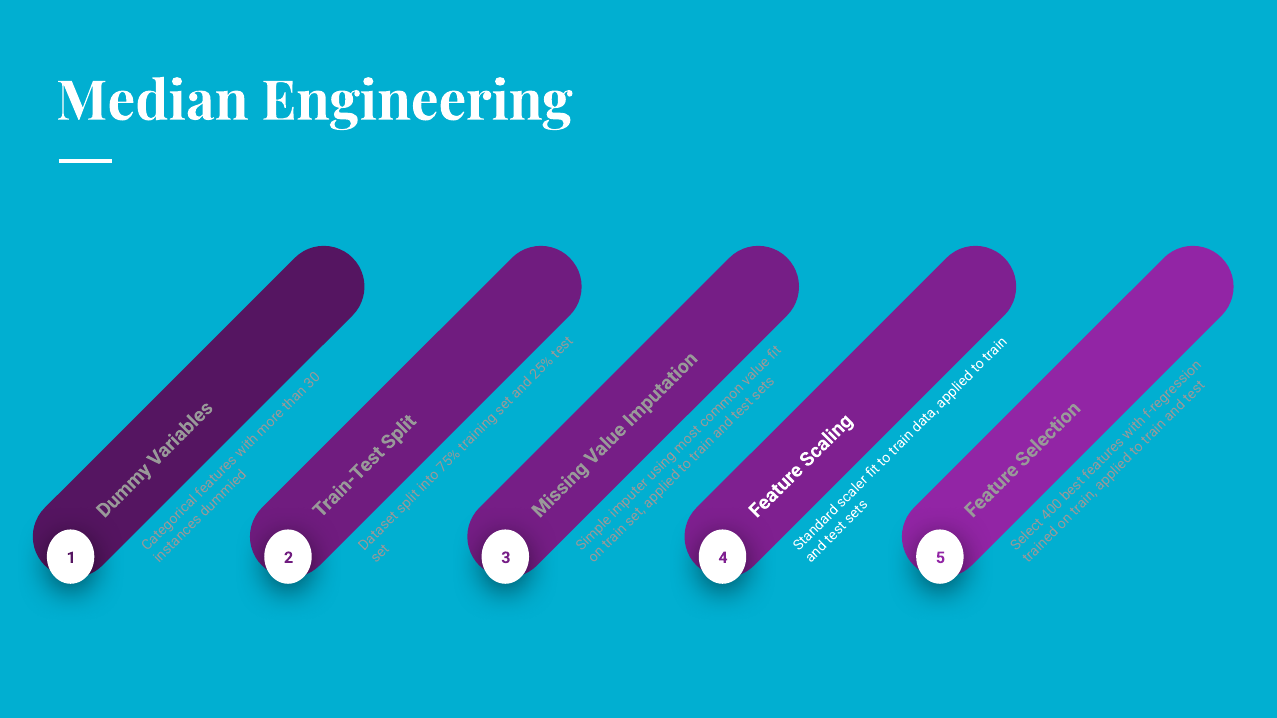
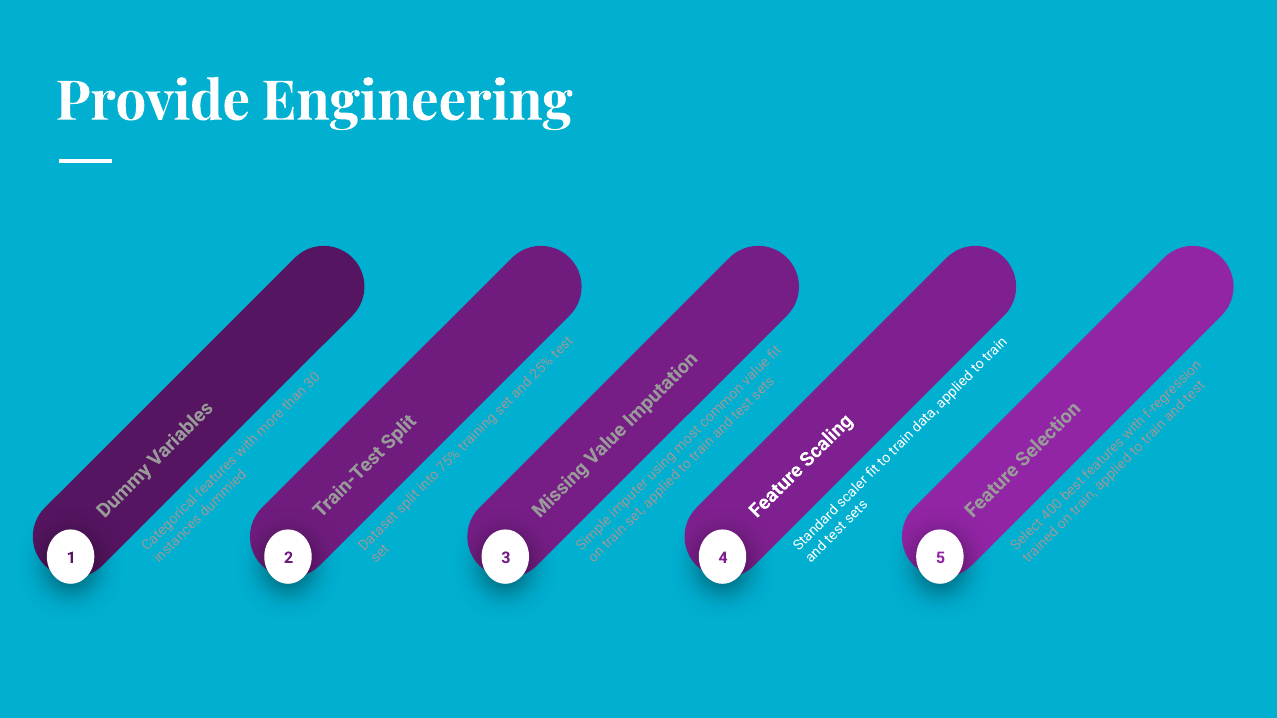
Median: Median -> Provide
